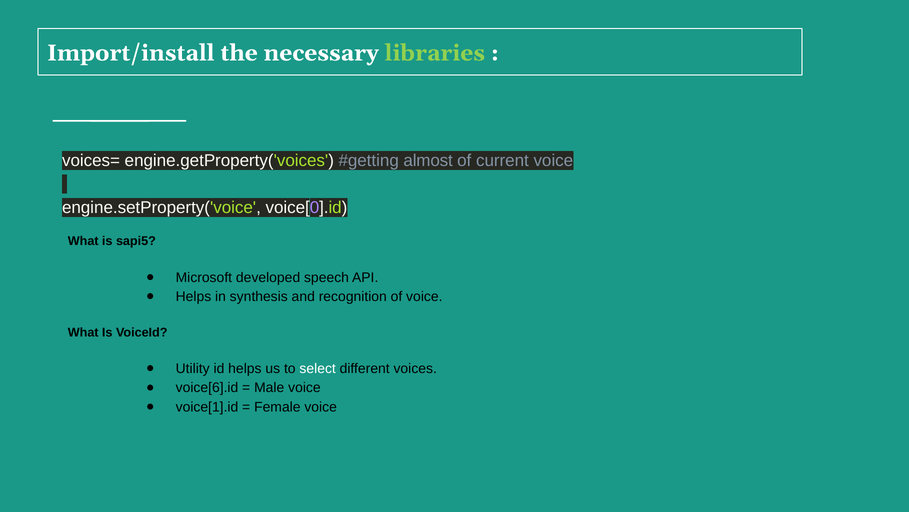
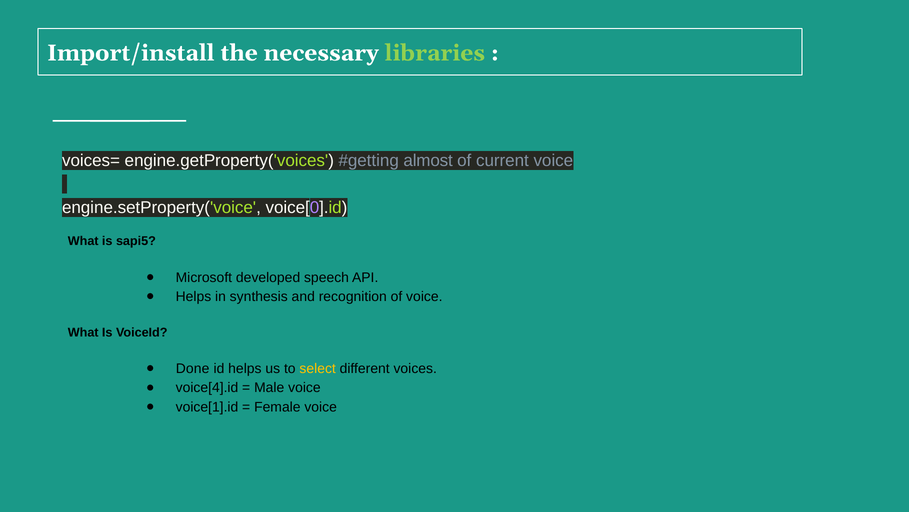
Utility: Utility -> Done
select colour: white -> yellow
voice[6].id: voice[6].id -> voice[4].id
